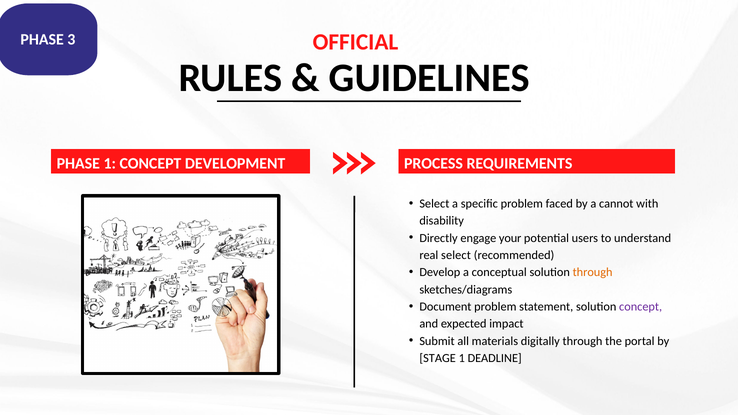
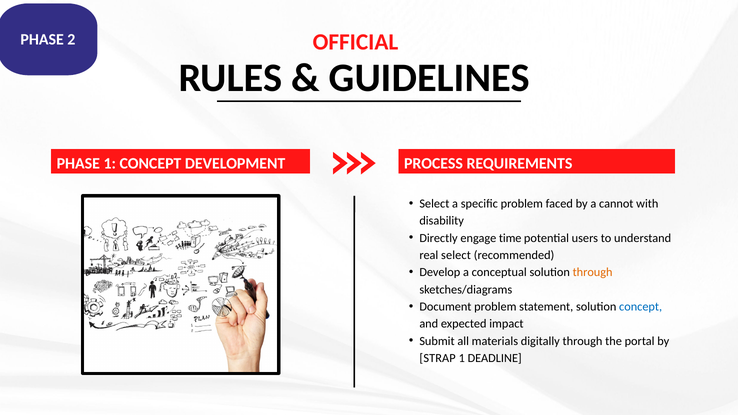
3: 3 -> 2
your: your -> time
concept at (641, 307) colour: purple -> blue
STAGE: STAGE -> STRAP
